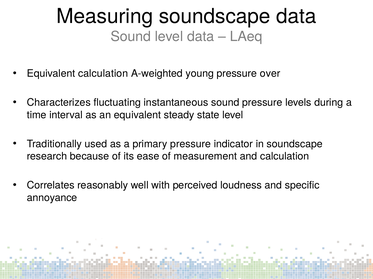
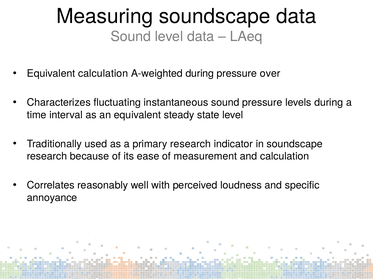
A-weighted young: young -> during
primary pressure: pressure -> research
